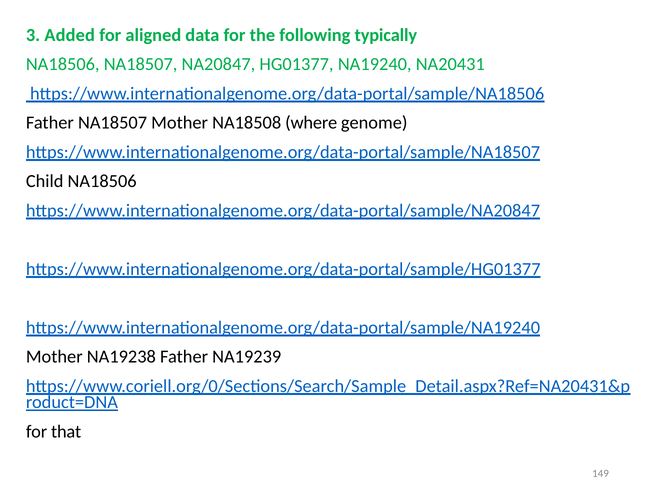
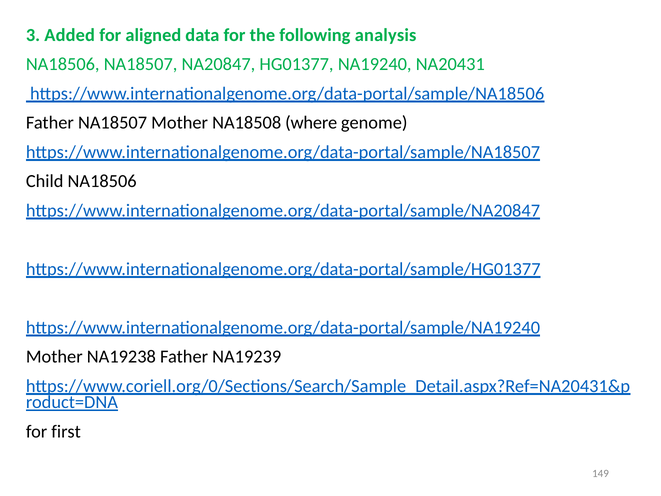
typically: typically -> analysis
that: that -> first
